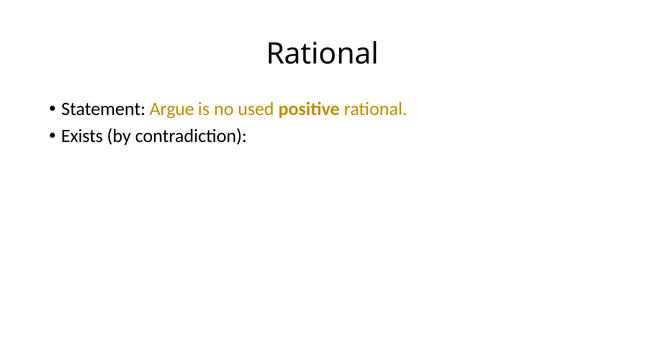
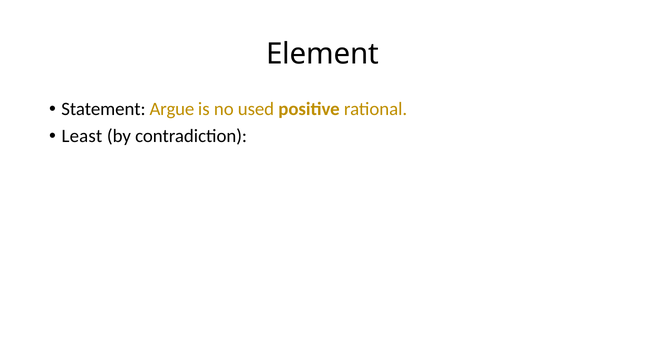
Rational at (322, 54): Rational -> Element
Exists: Exists -> Least
